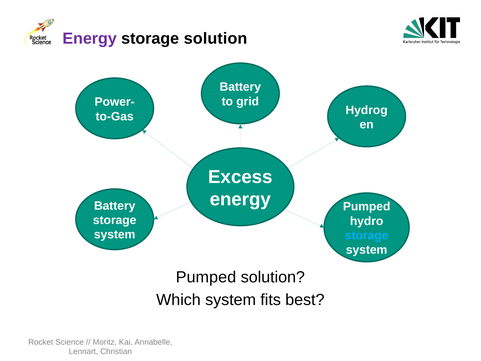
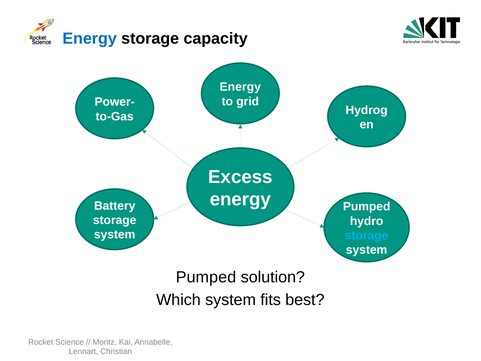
Energy at (90, 39) colour: purple -> blue
storage solution: solution -> capacity
Battery at (240, 87): Battery -> Energy
